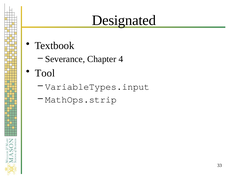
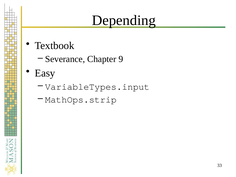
Designated: Designated -> Depending
4: 4 -> 9
Tool: Tool -> Easy
